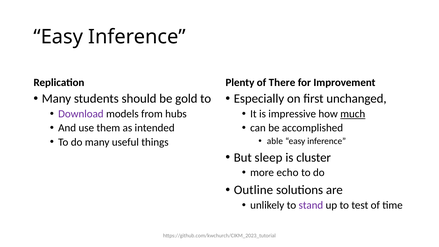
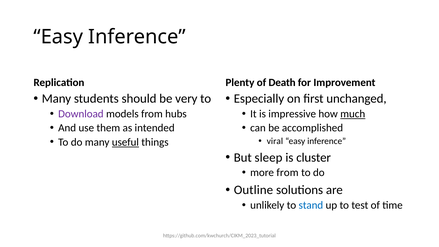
There: There -> Death
gold: gold -> very
able: able -> viral
useful underline: none -> present
more echo: echo -> from
stand colour: purple -> blue
